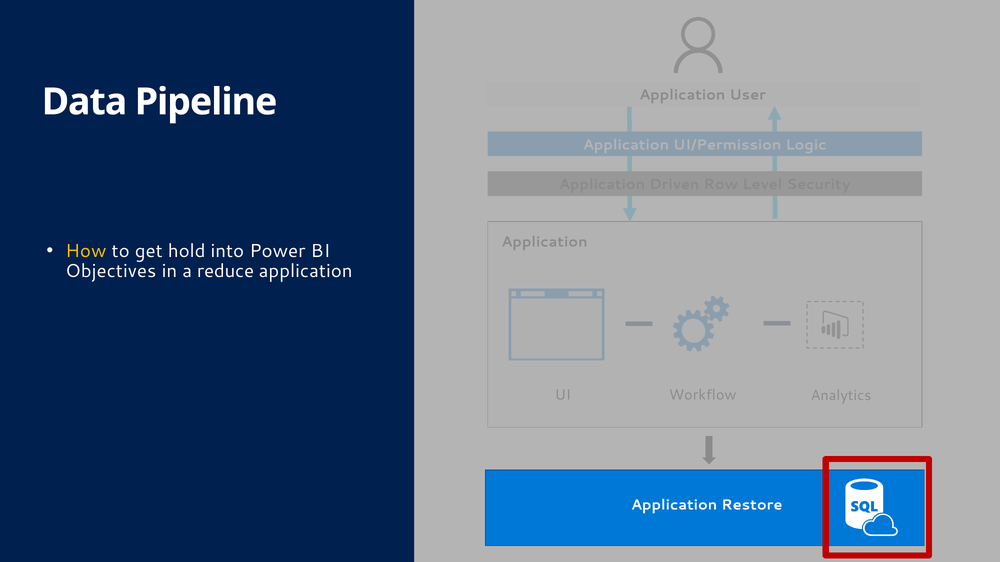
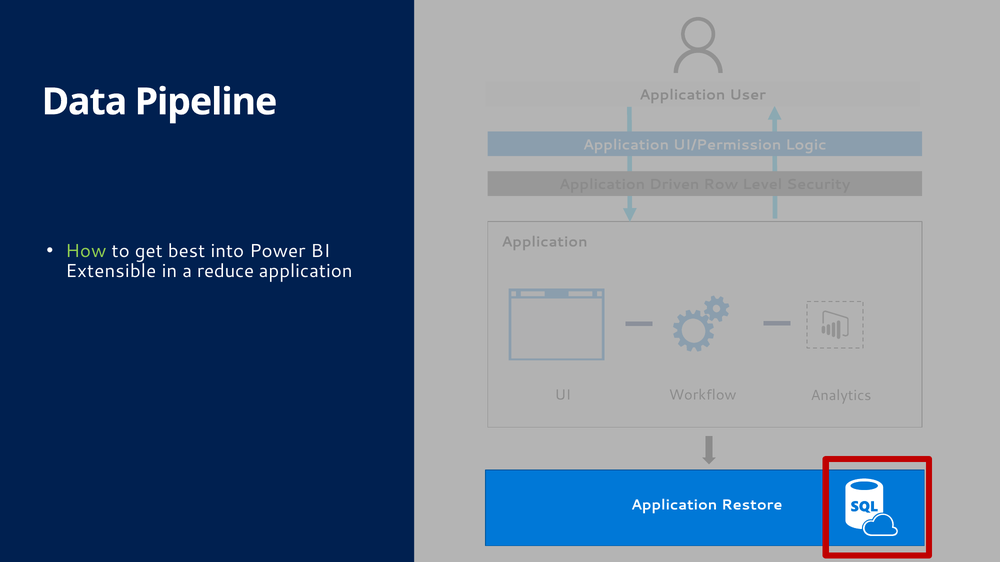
How colour: yellow -> light green
hold: hold -> best
Objectives: Objectives -> Extensible
